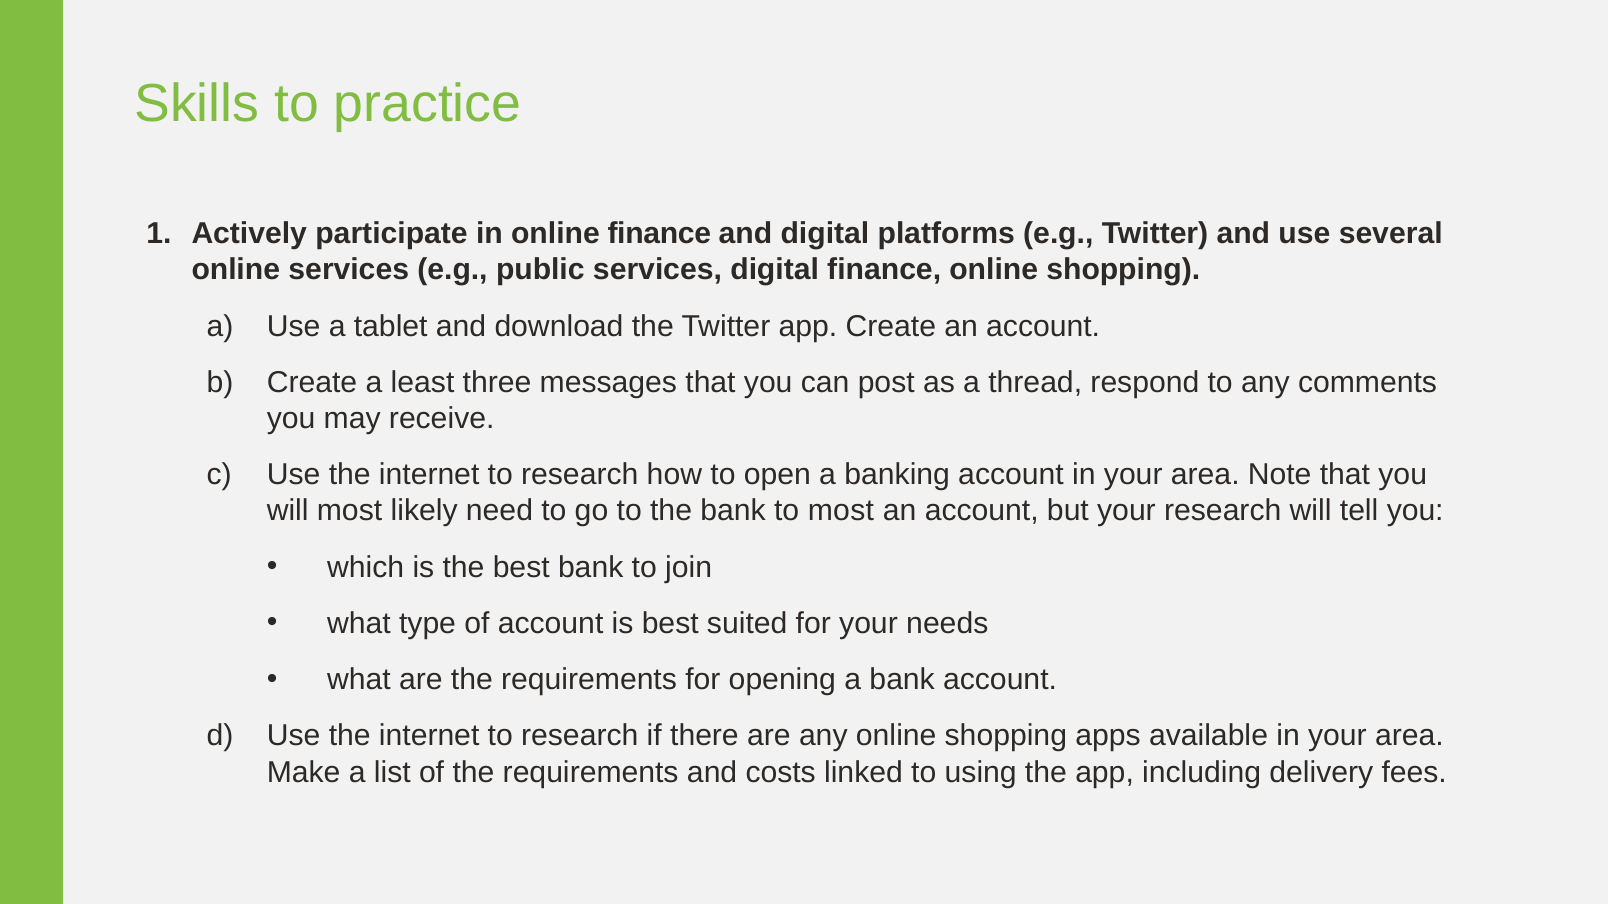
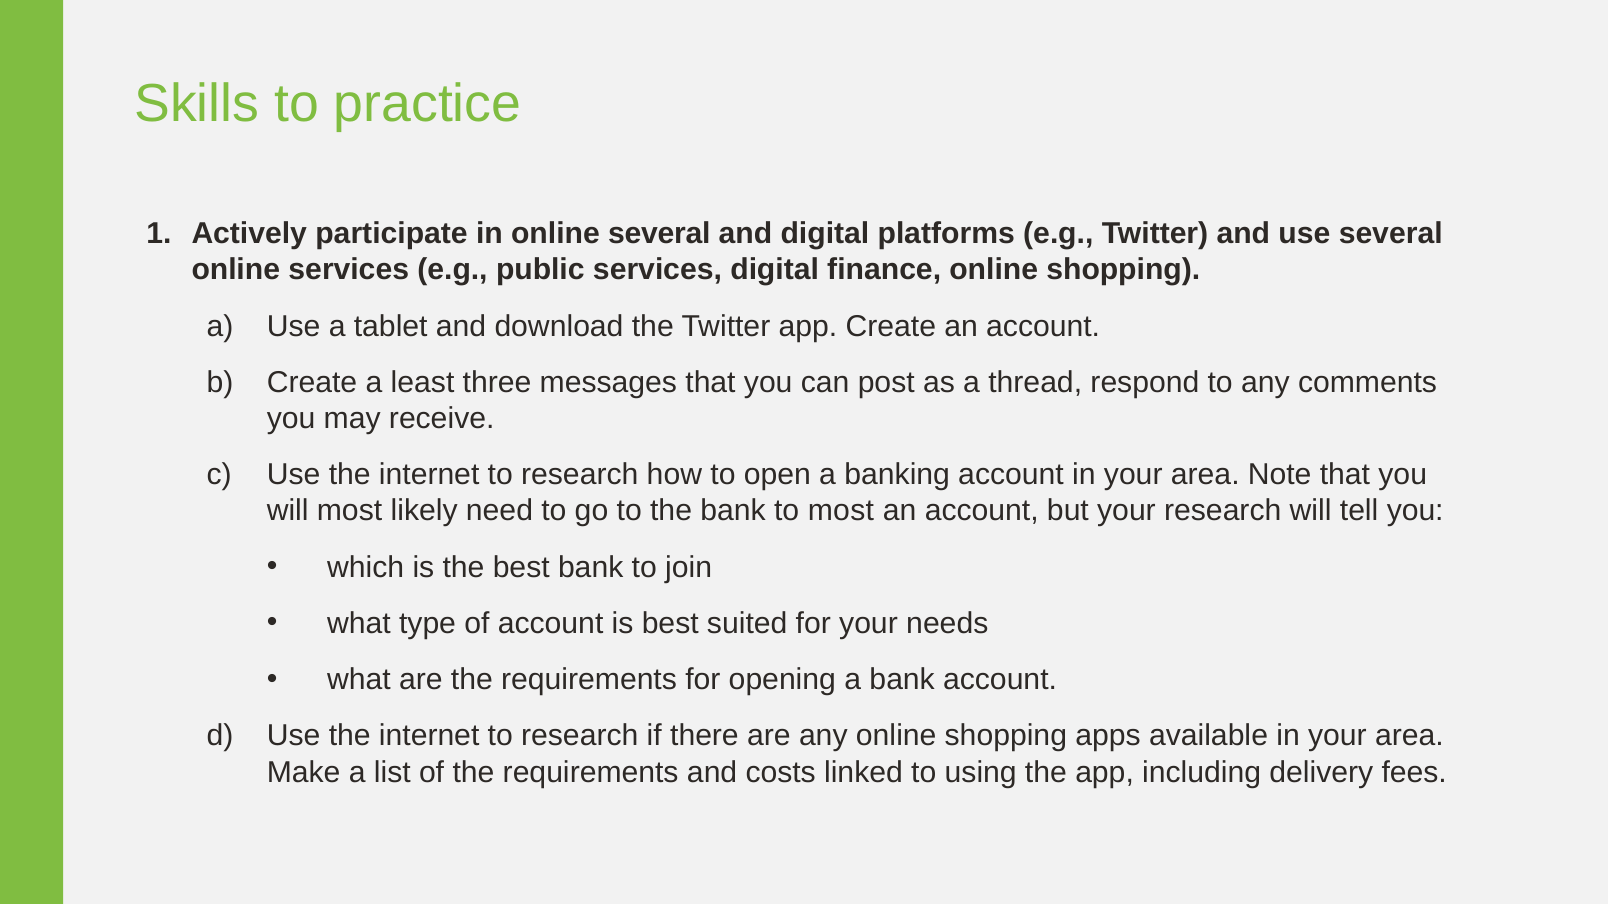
online finance: finance -> several
